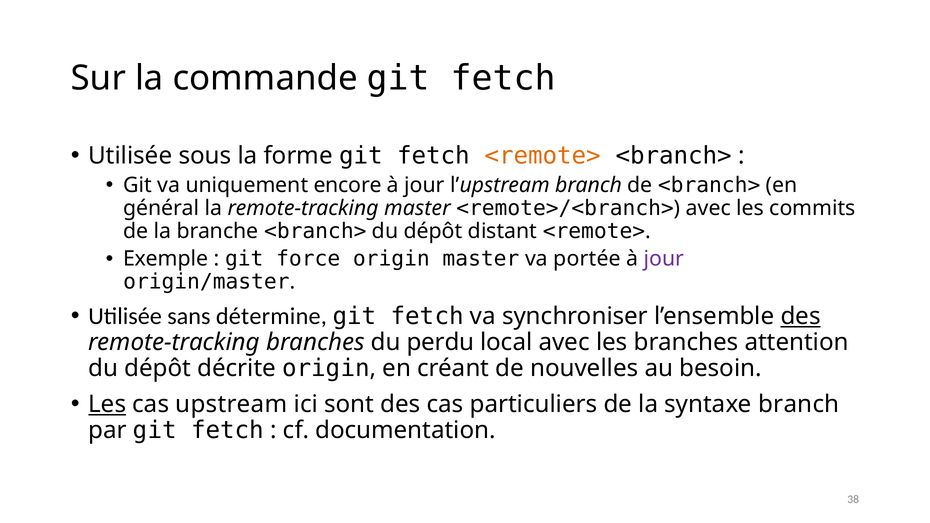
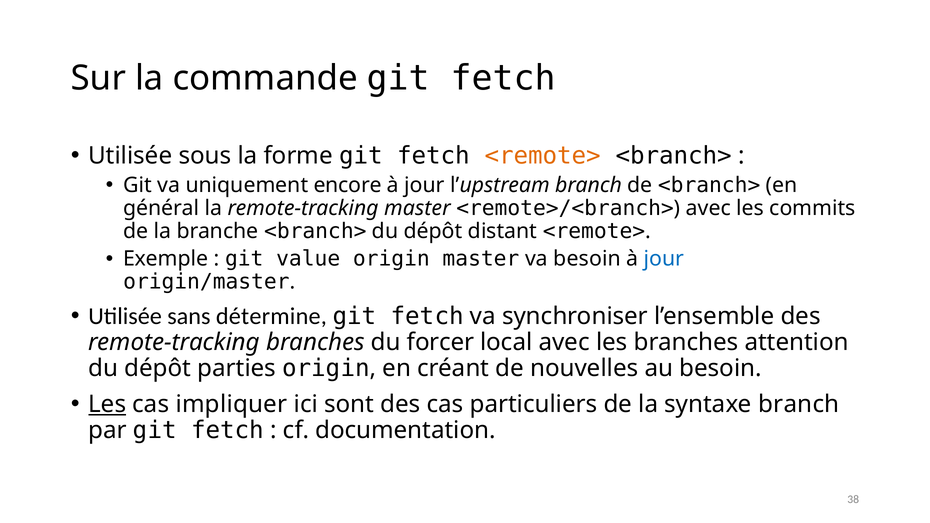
force: force -> value
va portée: portée -> besoin
jour at (664, 259) colour: purple -> blue
des at (801, 316) underline: present -> none
perdu: perdu -> forcer
décrite: décrite -> parties
upstream: upstream -> impliquer
